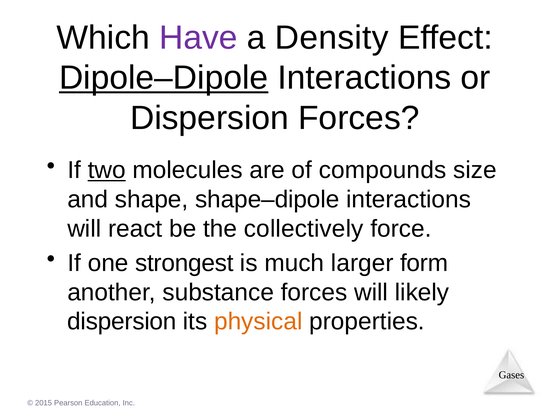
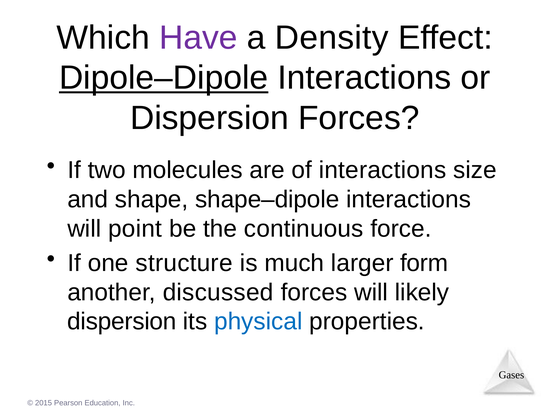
two underline: present -> none
of compounds: compounds -> interactions
react: react -> point
collectively: collectively -> continuous
strongest: strongest -> structure
substance: substance -> discussed
physical colour: orange -> blue
